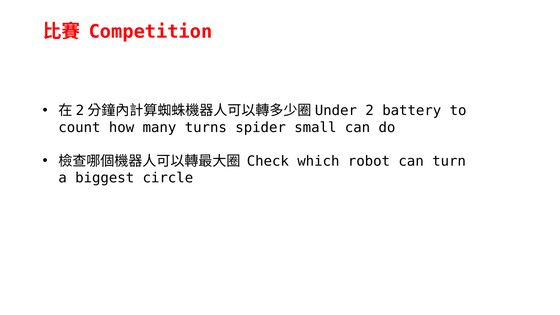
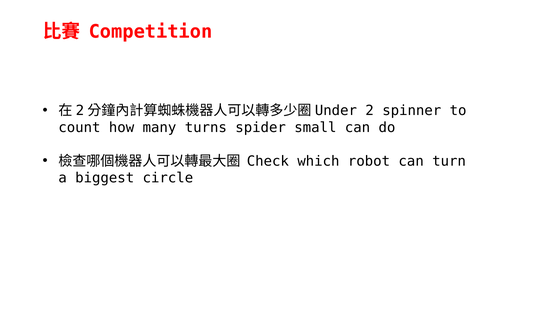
battery: battery -> spinner
